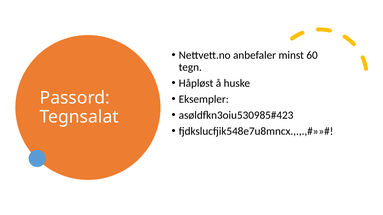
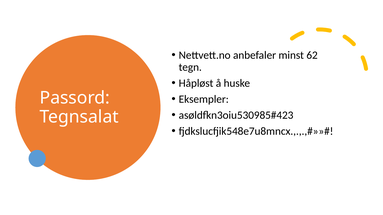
60: 60 -> 62
